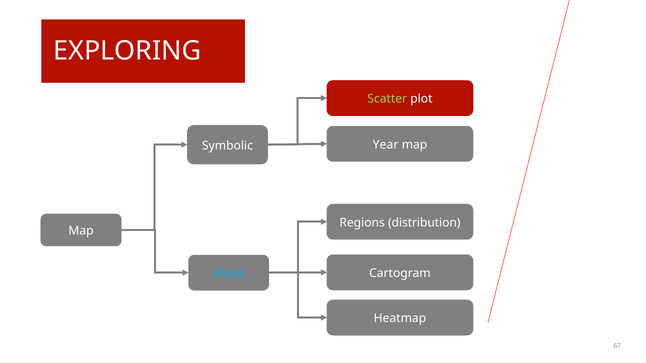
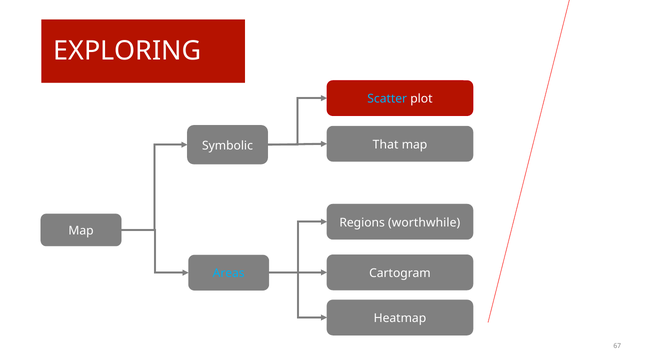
Scatter colour: light green -> light blue
Year: Year -> That
distribution: distribution -> worthwhile
